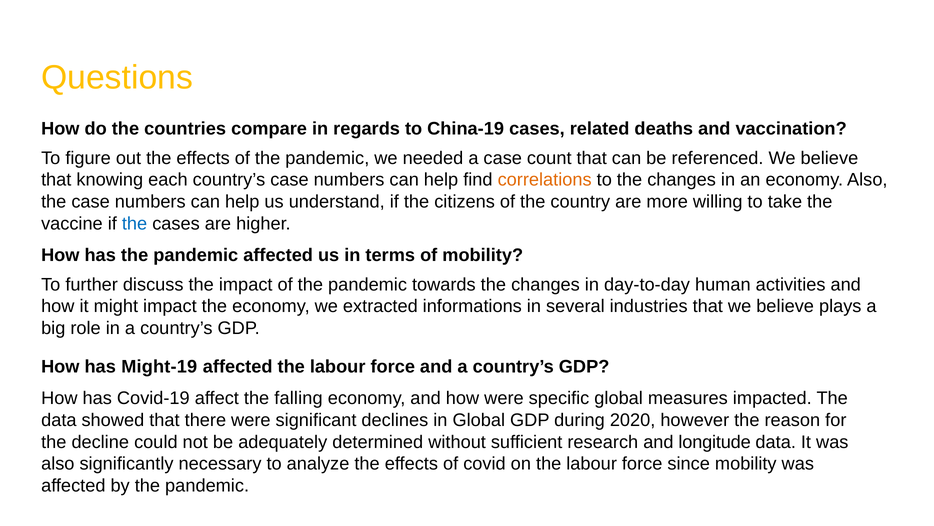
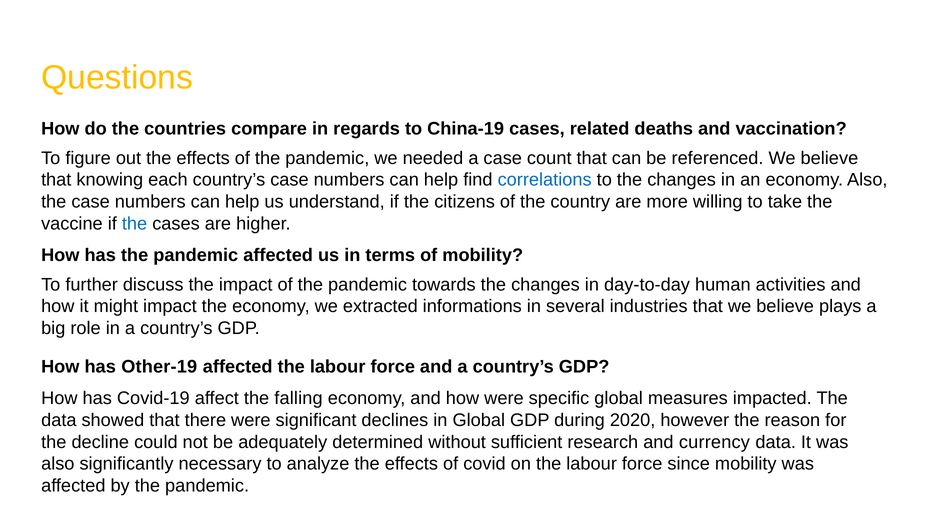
correlations colour: orange -> blue
Might-19: Might-19 -> Other-19
longitude: longitude -> currency
